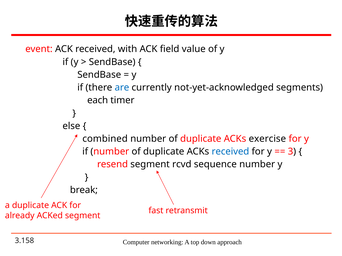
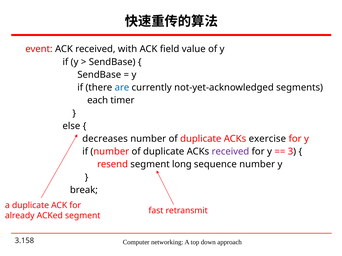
combined: combined -> decreases
received at (230, 152) colour: blue -> purple
rcvd: rcvd -> long
